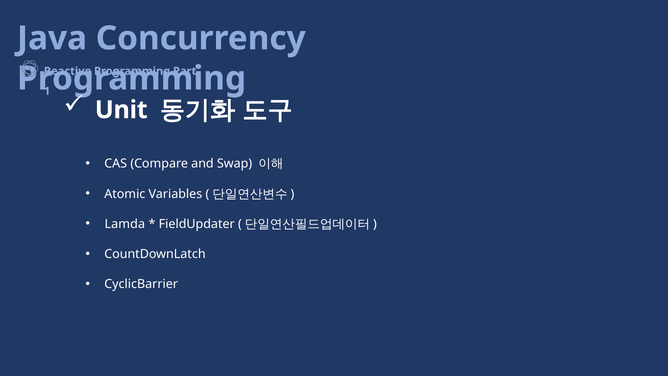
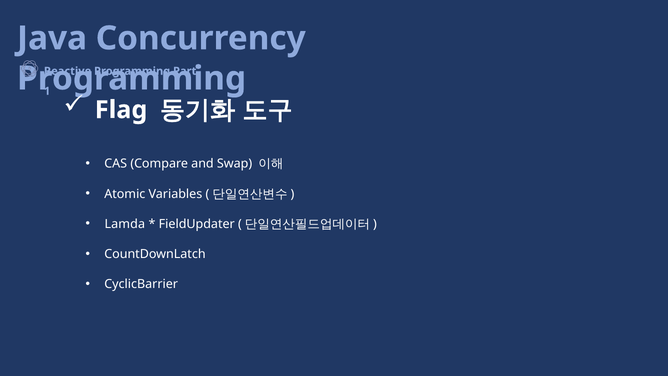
Unit: Unit -> Flag
